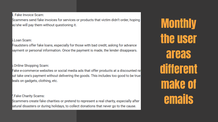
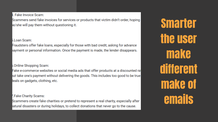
Monthly: Monthly -> Smarter
areas at (179, 55): areas -> make
